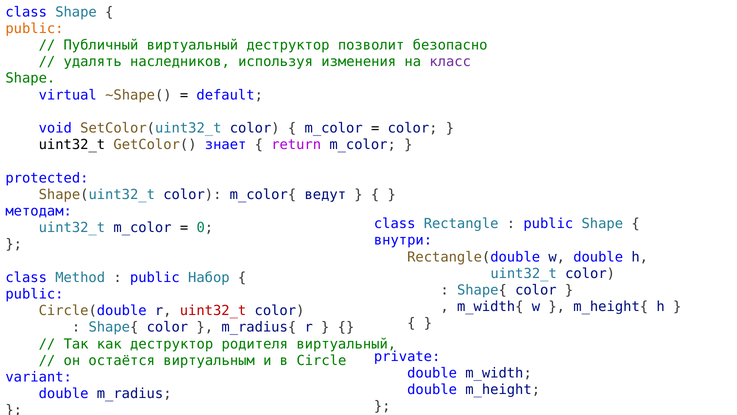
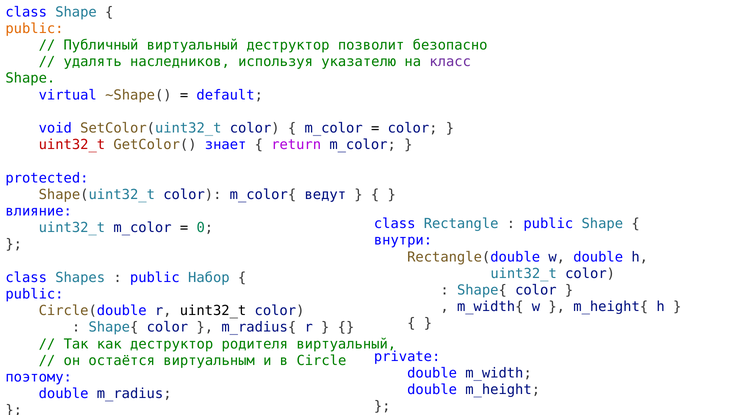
изменения: изменения -> указателю
uint32_t at (72, 145) colour: black -> red
методам: методам -> влияние
Method: Method -> Shapes
uint32_t at (213, 310) colour: red -> black
variant: variant -> поэтому
